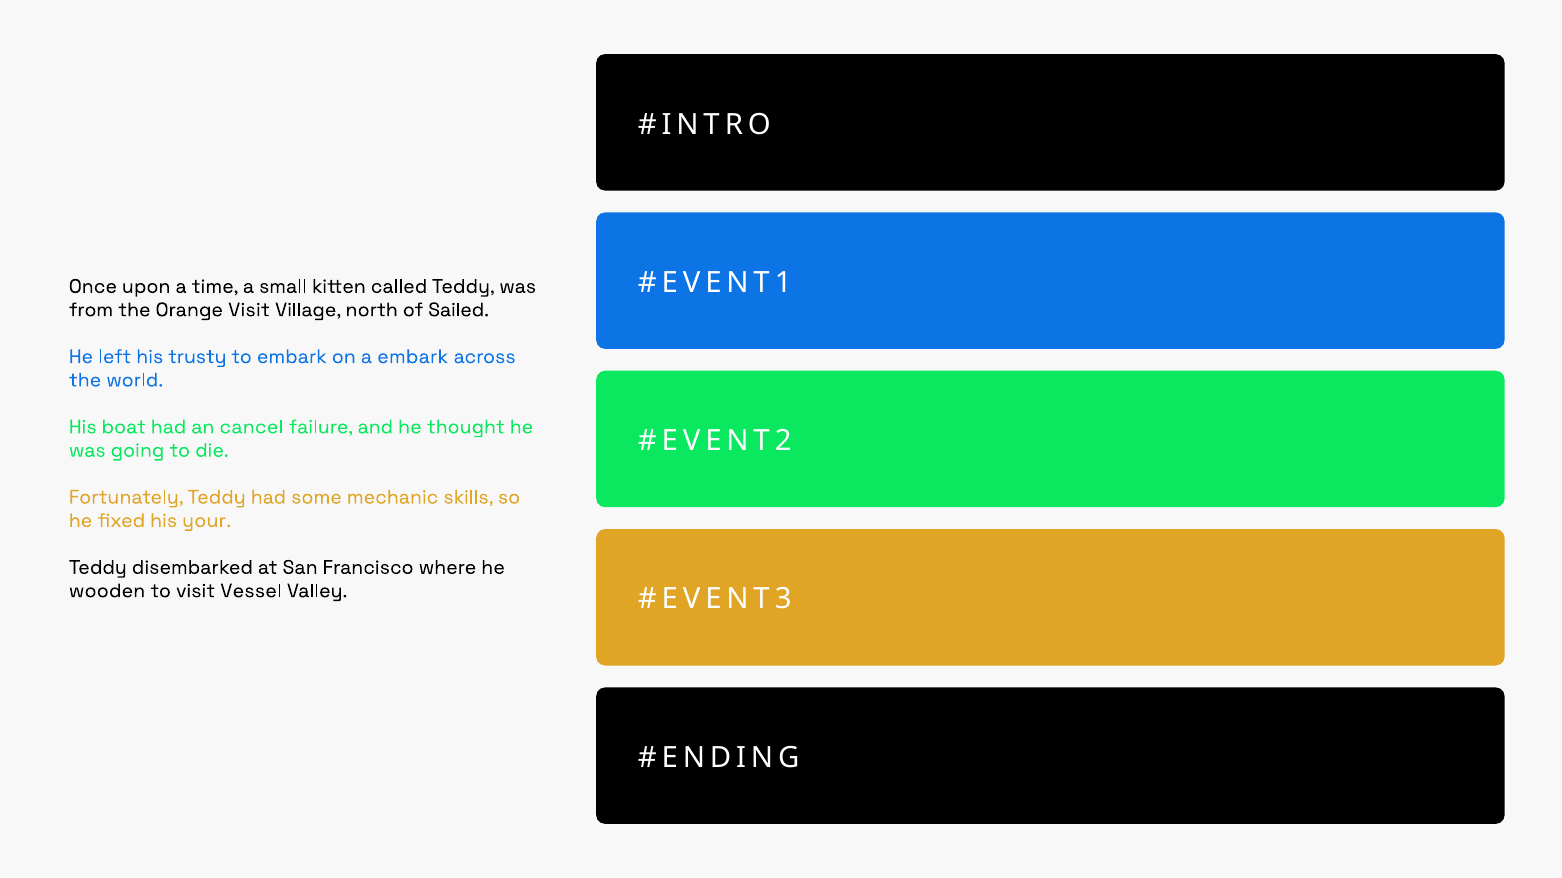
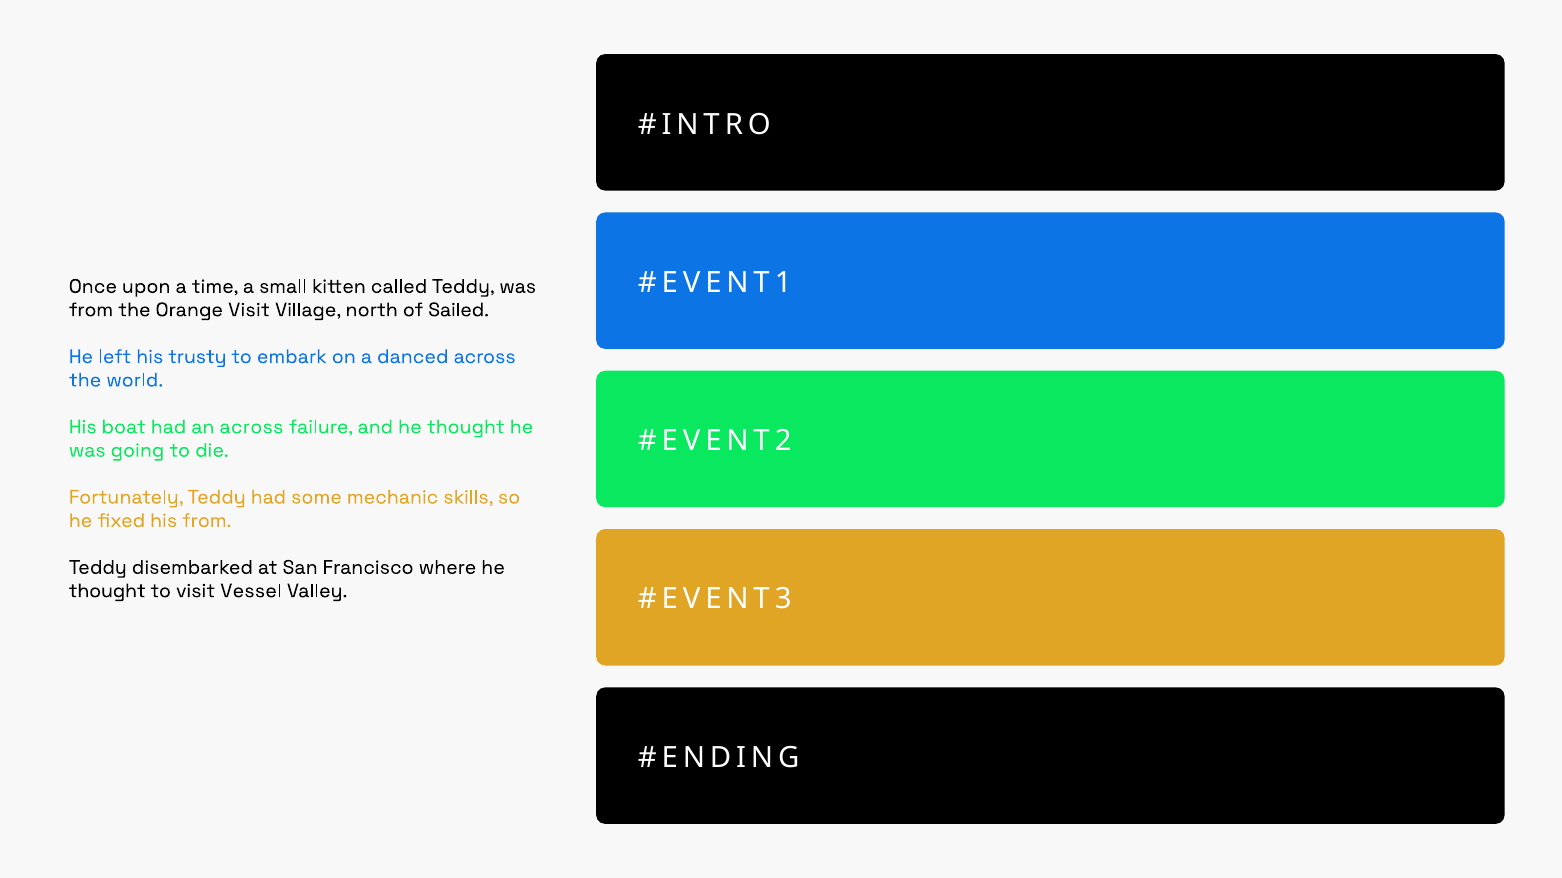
a embark: embark -> danced
an cancel: cancel -> across
his your: your -> from
wooden at (107, 591): wooden -> thought
